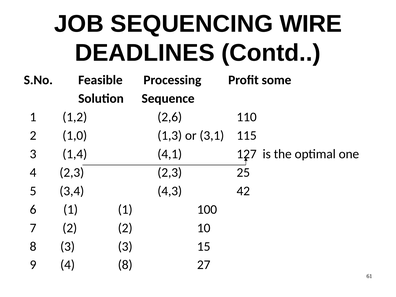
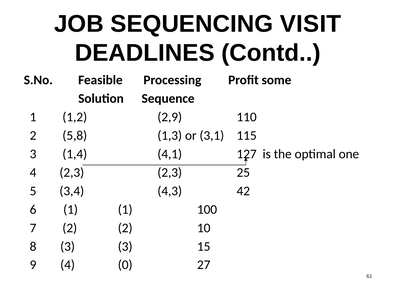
WIRE: WIRE -> VISIT
2,6: 2,6 -> 2,9
1,0: 1,0 -> 5,8
4 8: 8 -> 0
